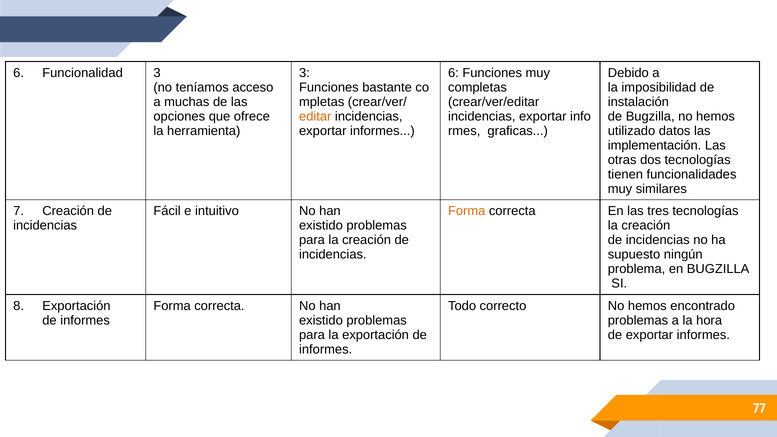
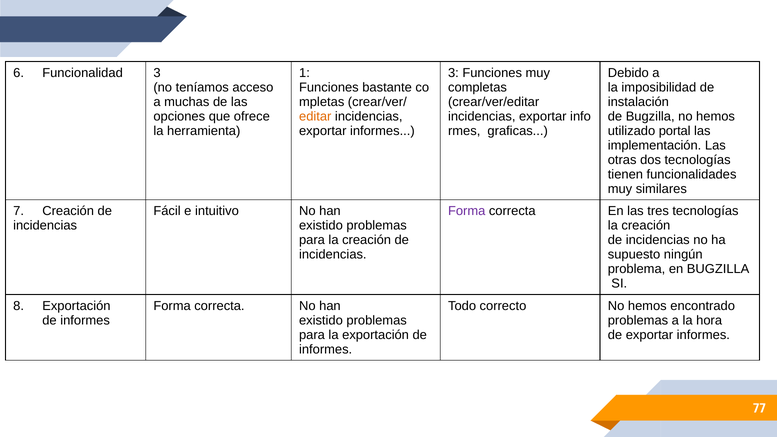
3 at (304, 73): 3 -> 1
6 at (453, 73): 6 -> 3
datos: datos -> portal
Forma at (467, 211) colour: orange -> purple
